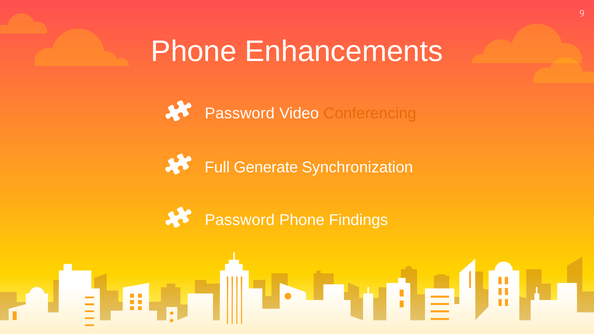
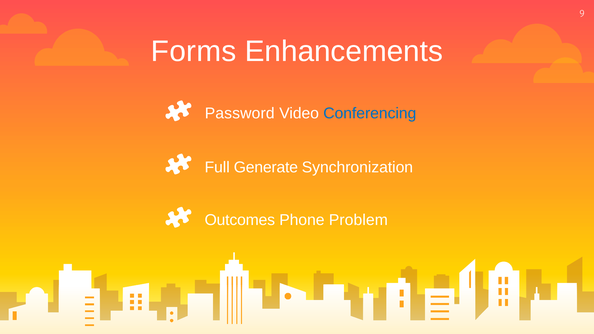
Phone at (194, 51): Phone -> Forms
Conferencing colour: orange -> blue
Password at (240, 220): Password -> Outcomes
Findings: Findings -> Problem
